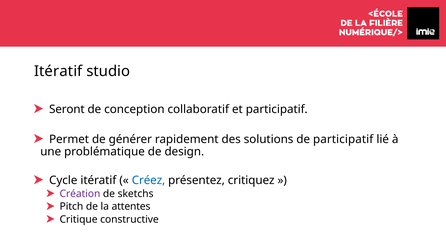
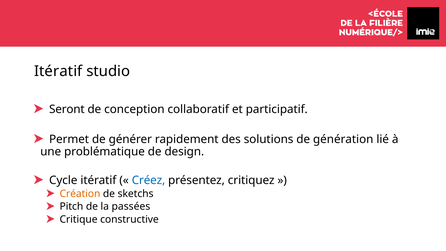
de participatif: participatif -> génération
Création colour: purple -> orange
attentes: attentes -> passées
